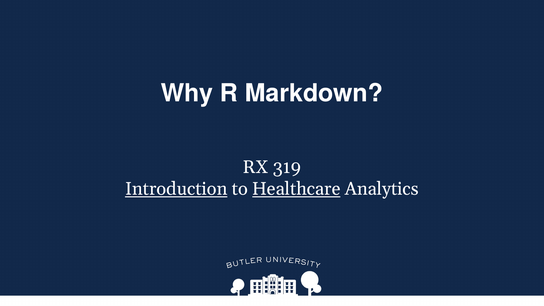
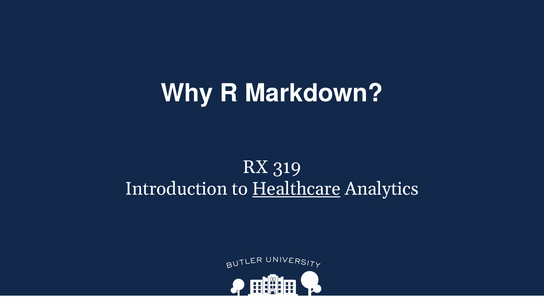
Introduction underline: present -> none
